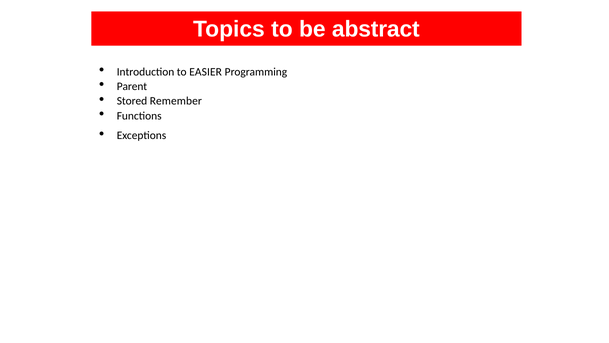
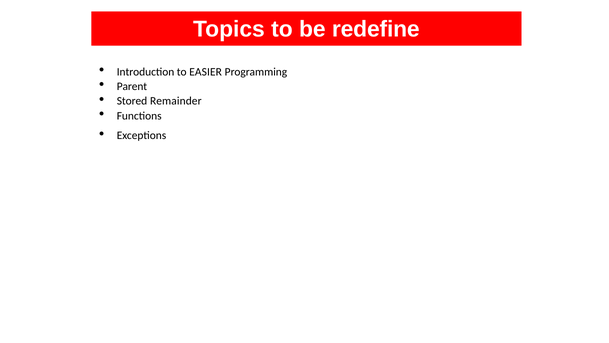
abstract: abstract -> redefine
Remember: Remember -> Remainder
